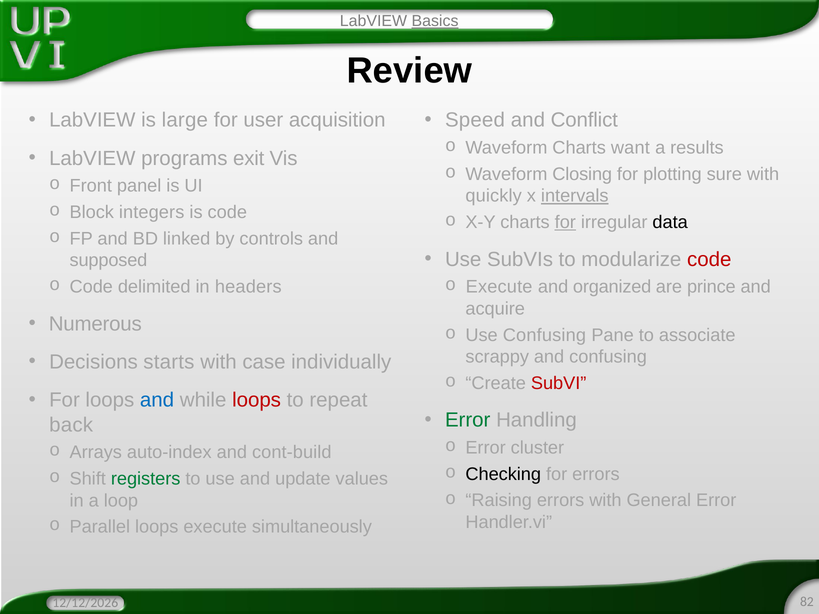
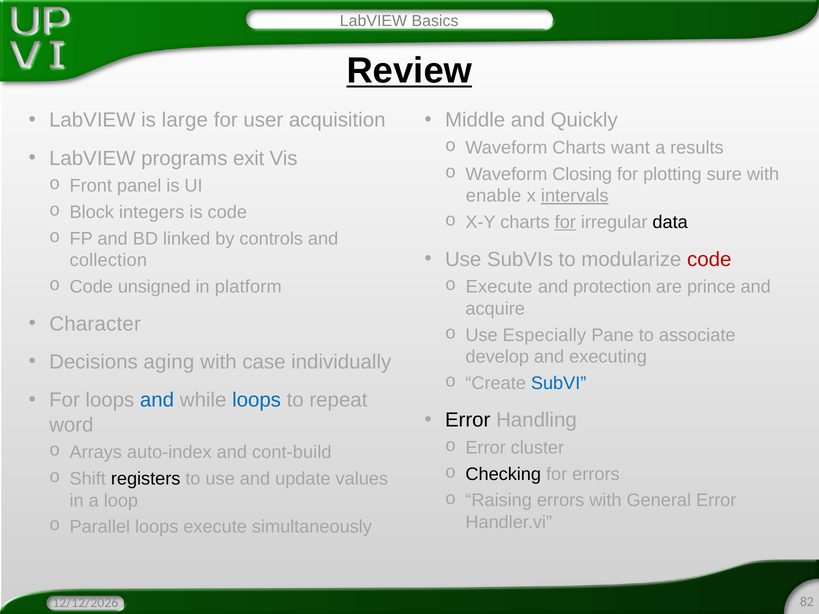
Basics underline: present -> none
Review underline: none -> present
Speed: Speed -> Middle
Conflict: Conflict -> Quickly
quickly: quickly -> enable
supposed: supposed -> collection
delimited: delimited -> unsigned
headers: headers -> platform
organized: organized -> protection
Numerous: Numerous -> Character
Use Confusing: Confusing -> Especially
scrappy: scrappy -> develop
and confusing: confusing -> executing
starts: starts -> aging
SubVI colour: red -> blue
loops at (257, 400) colour: red -> blue
Error at (468, 420) colour: green -> black
back: back -> word
registers colour: green -> black
